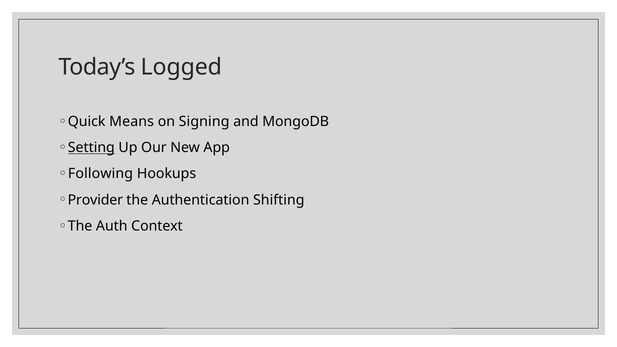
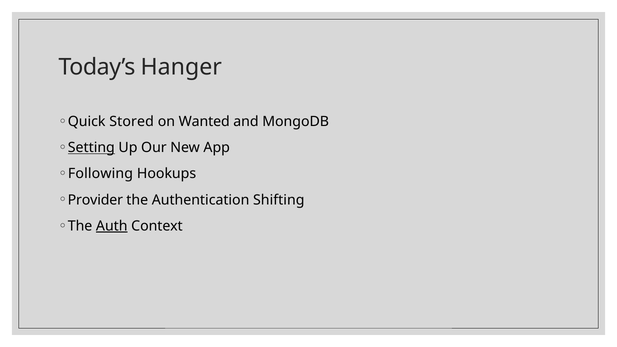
Logged: Logged -> Hanger
Means: Means -> Stored
Signing: Signing -> Wanted
Auth underline: none -> present
